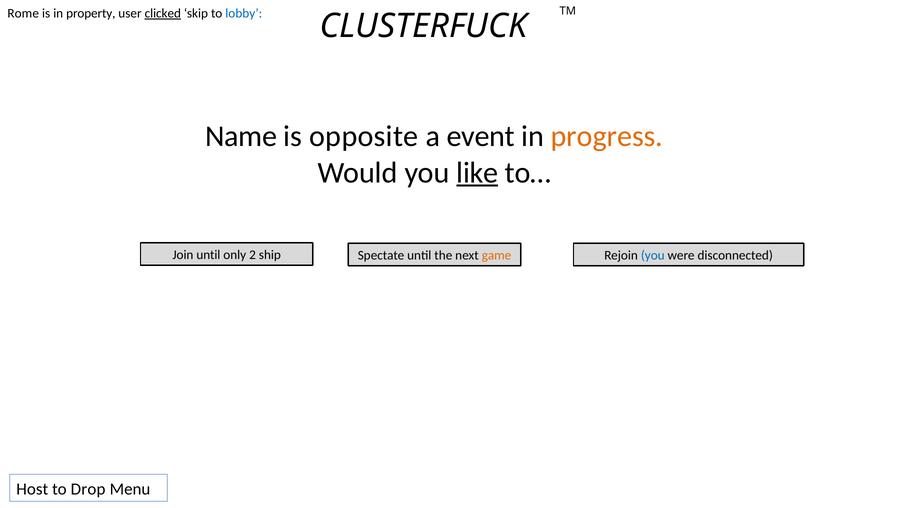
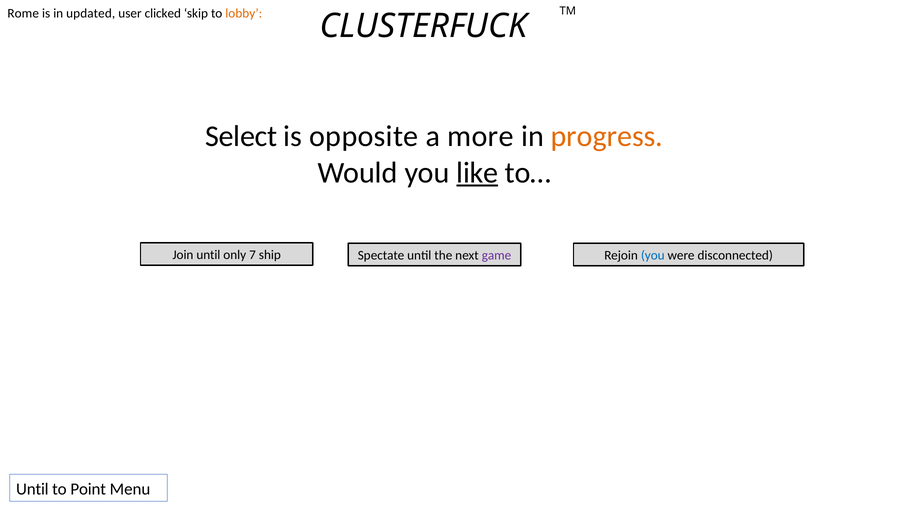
property: property -> updated
clicked underline: present -> none
lobby colour: blue -> orange
Name: Name -> Select
event: event -> more
2: 2 -> 7
game colour: orange -> purple
Host at (32, 489): Host -> Until
Drop: Drop -> Point
